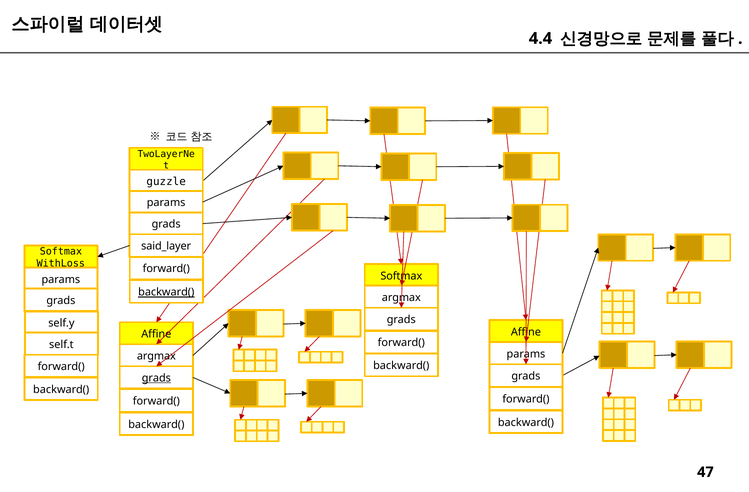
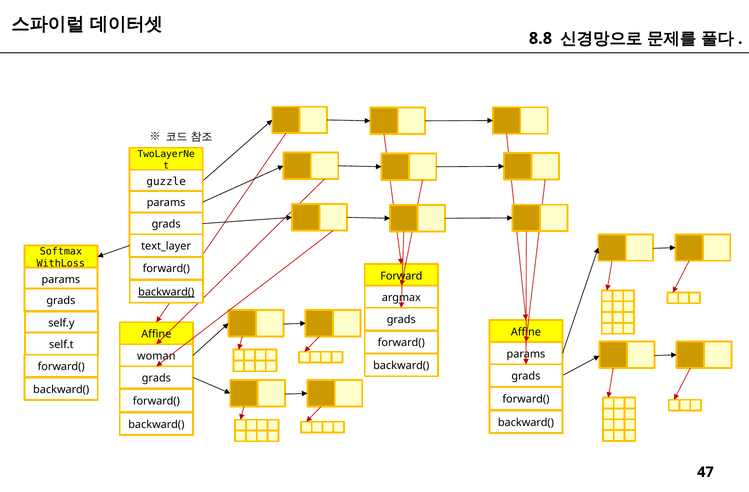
4.4: 4.4 -> 8.8
said_layer: said_layer -> text_layer
Softmax at (401, 276): Softmax -> Forward
argmax at (156, 356): argmax -> woman
grads at (156, 378) underline: present -> none
